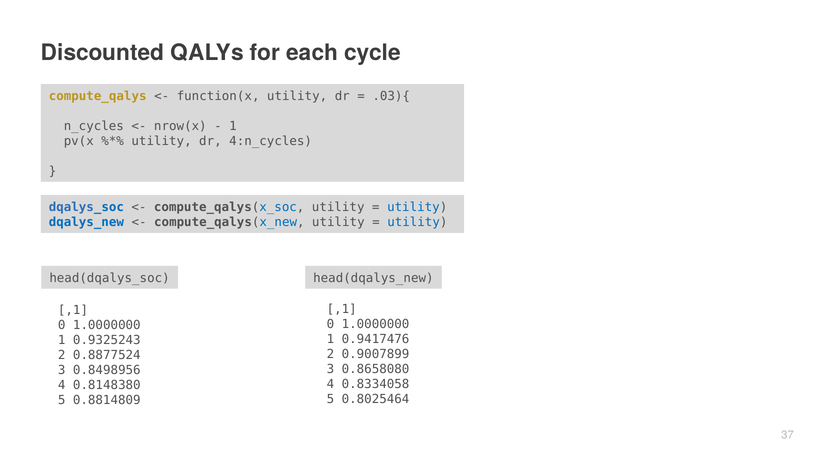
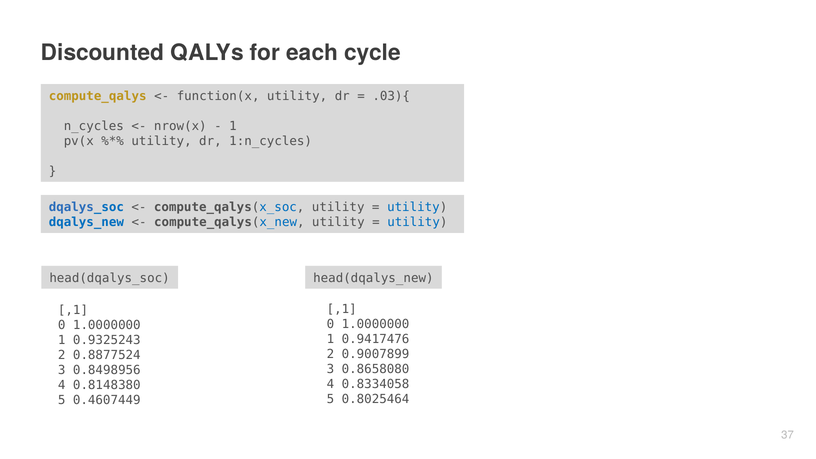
4:n_cycles: 4:n_cycles -> 1:n_cycles
0.8814809: 0.8814809 -> 0.4607449
